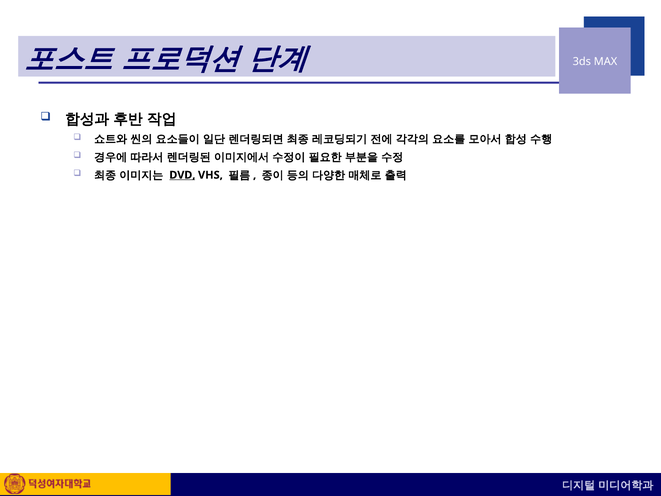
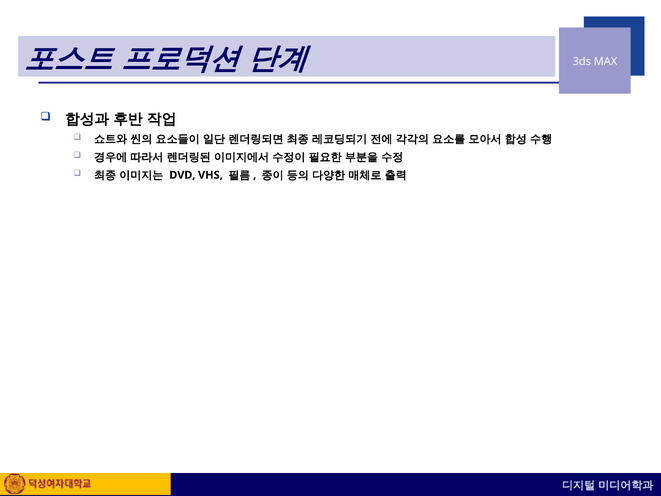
DVD underline: present -> none
